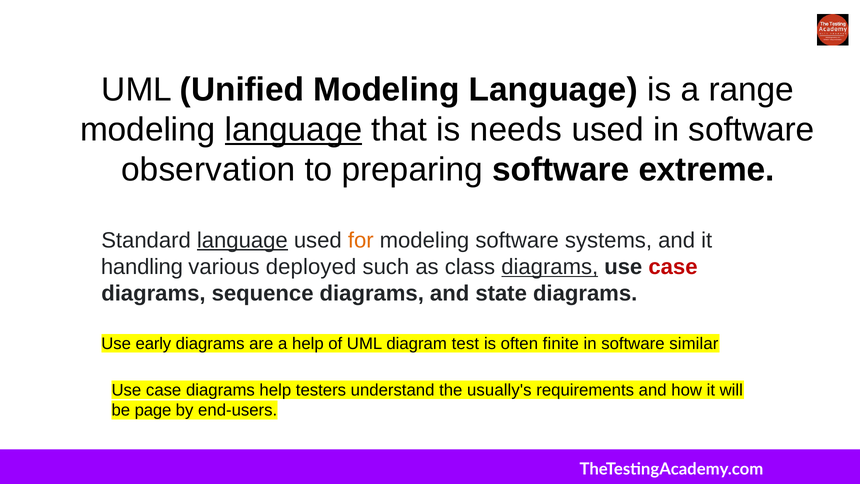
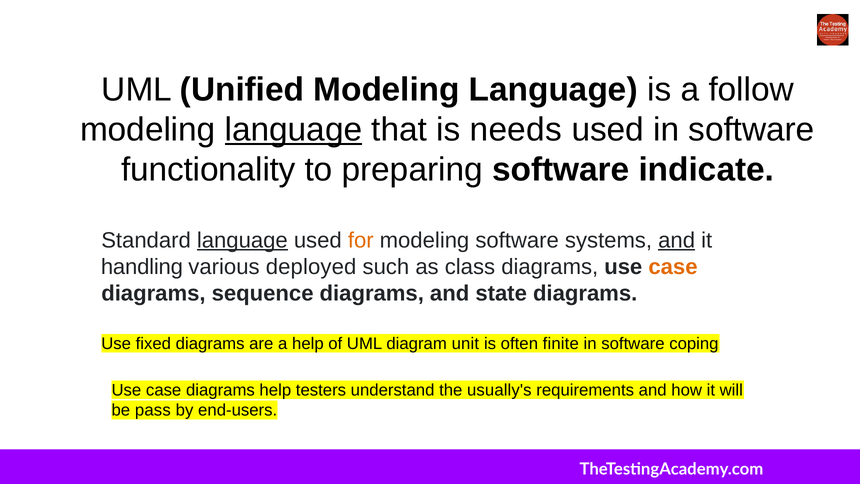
range: range -> follow
observation: observation -> functionality
extreme: extreme -> indicate
and at (677, 240) underline: none -> present
diagrams at (550, 267) underline: present -> none
case at (673, 267) colour: red -> orange
early: early -> fixed
test: test -> unit
similar: similar -> coping
page: page -> pass
